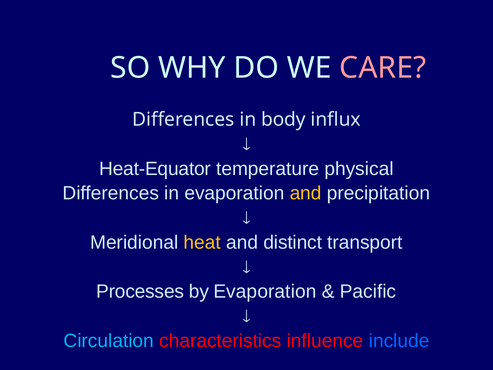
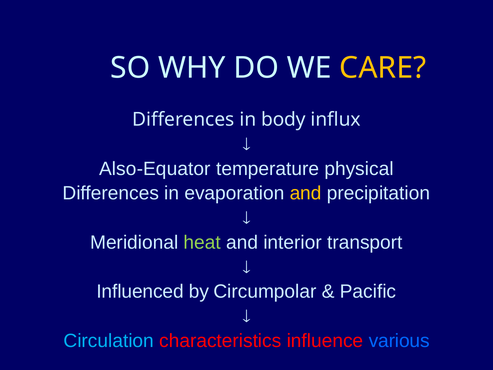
CARE colour: pink -> yellow
Heat-Equator: Heat-Equator -> Also-Equator
heat colour: yellow -> light green
distinct: distinct -> interior
Processes: Processes -> Influenced
by Evaporation: Evaporation -> Circumpolar
include: include -> various
